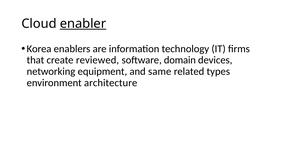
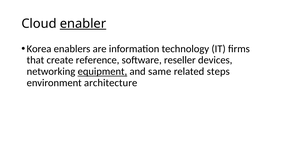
reviewed: reviewed -> reference
domain: domain -> reseller
equipment underline: none -> present
types: types -> steps
